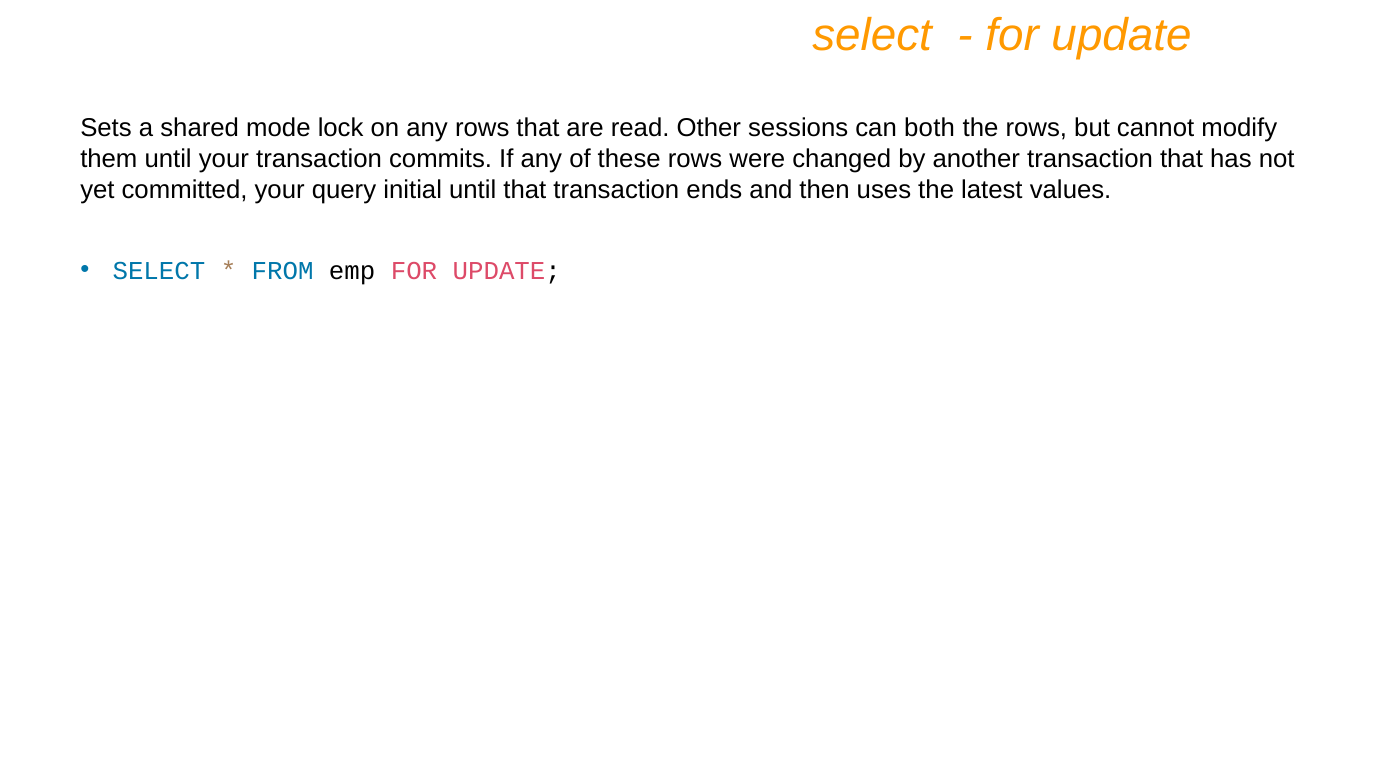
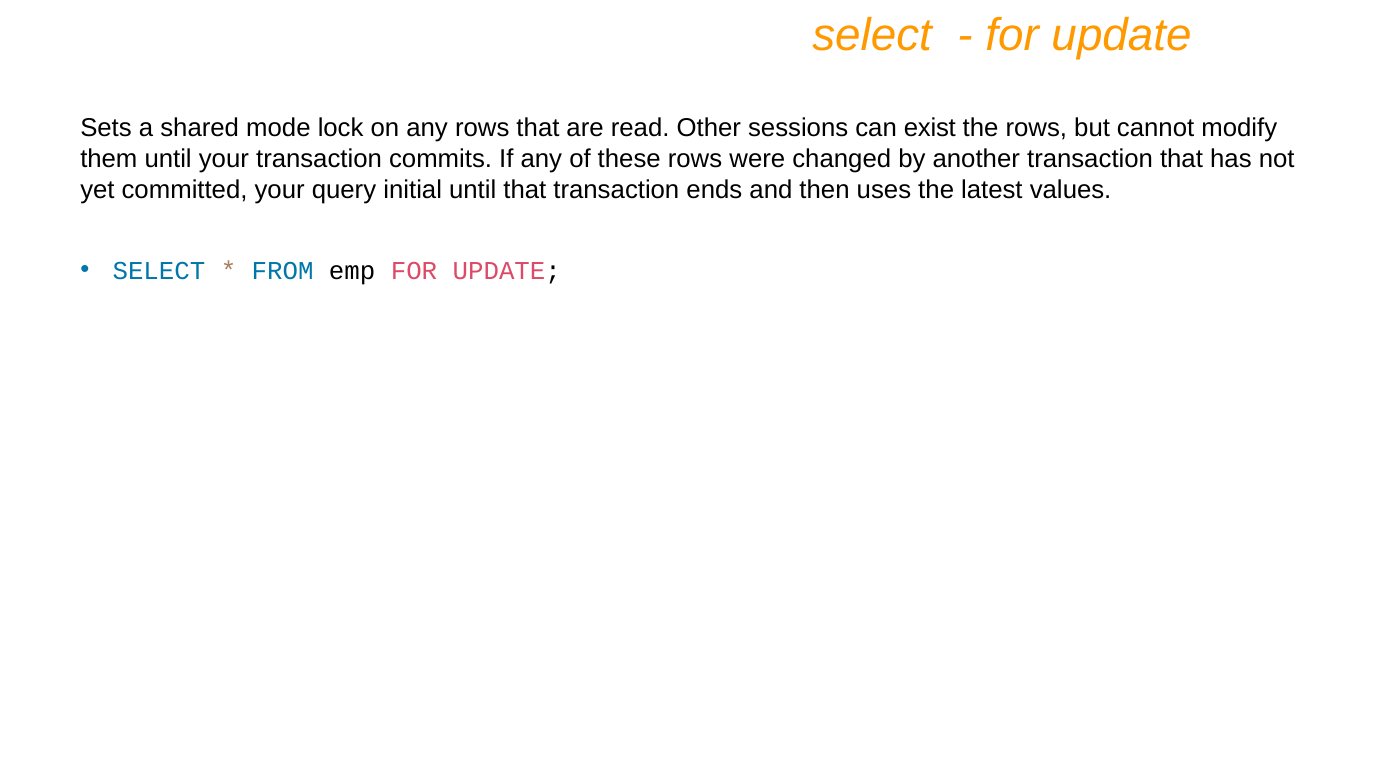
both: both -> exist
